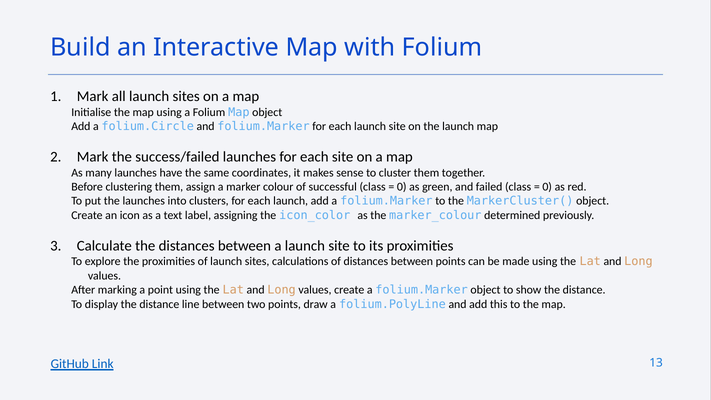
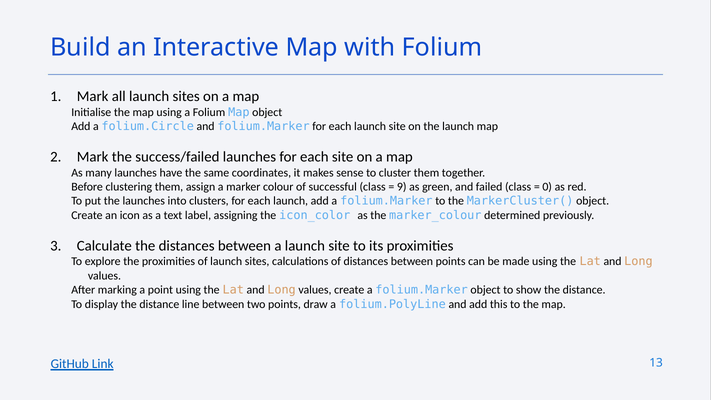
0 at (402, 187): 0 -> 9
